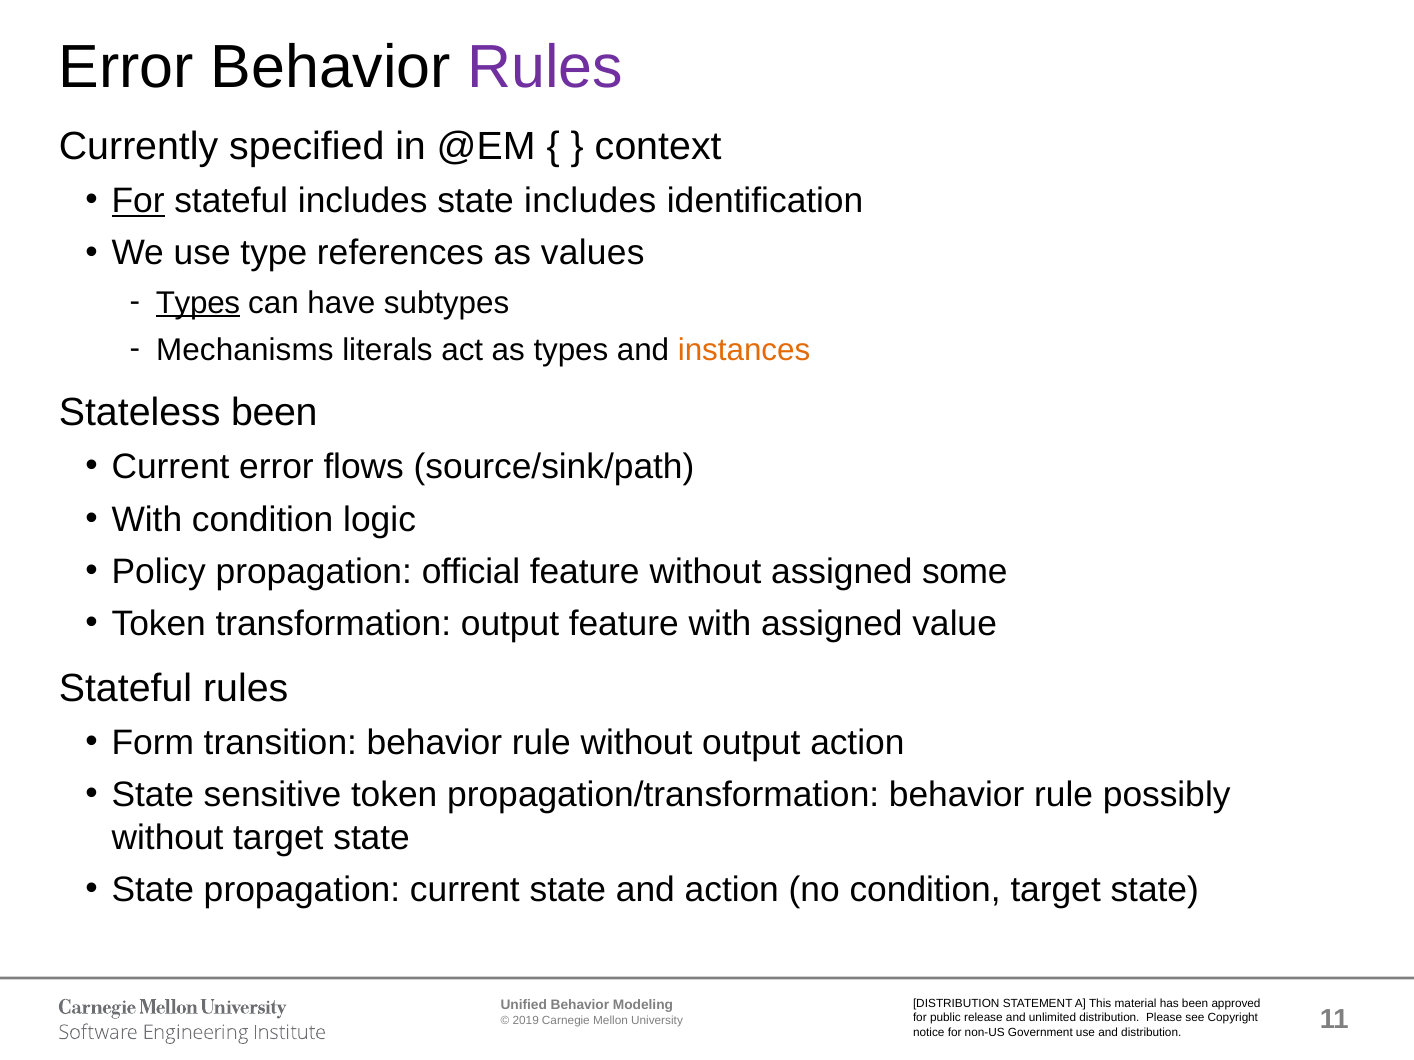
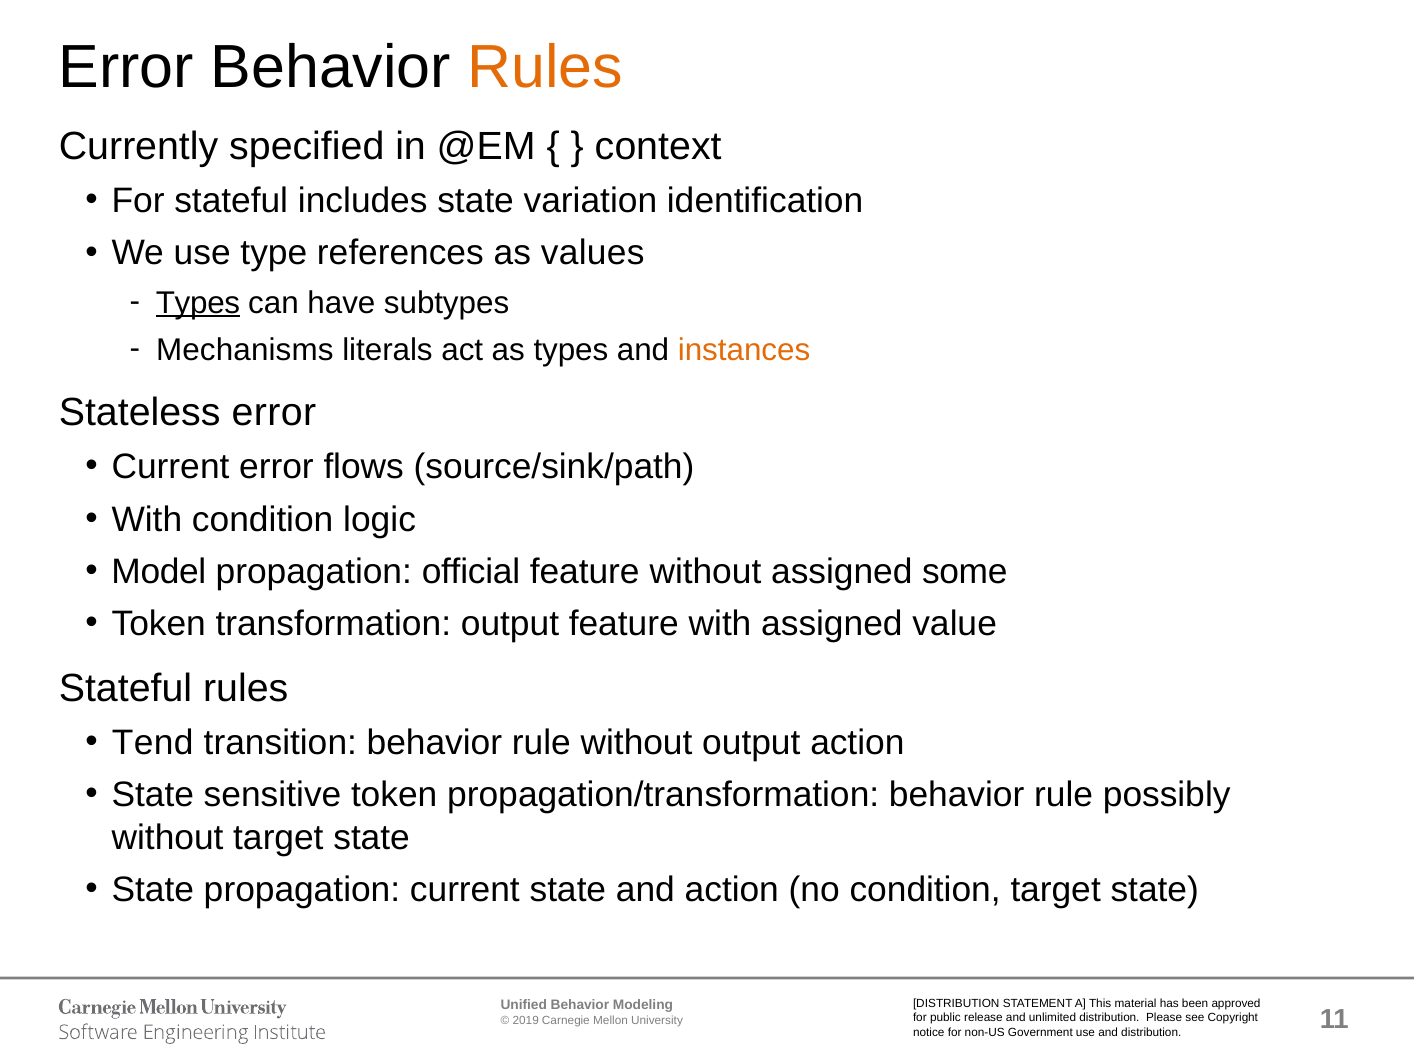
Rules at (545, 68) colour: purple -> orange
For at (138, 201) underline: present -> none
state includes: includes -> variation
Stateless been: been -> error
Policy: Policy -> Model
Form: Form -> Tend
